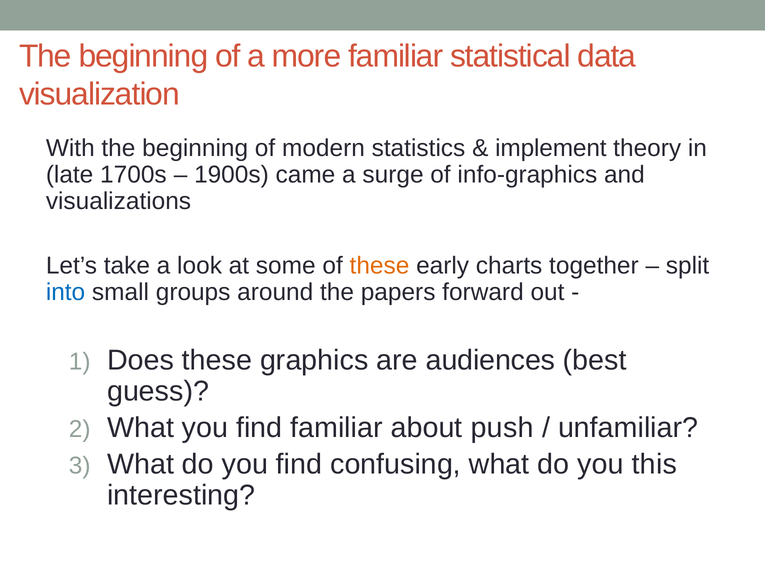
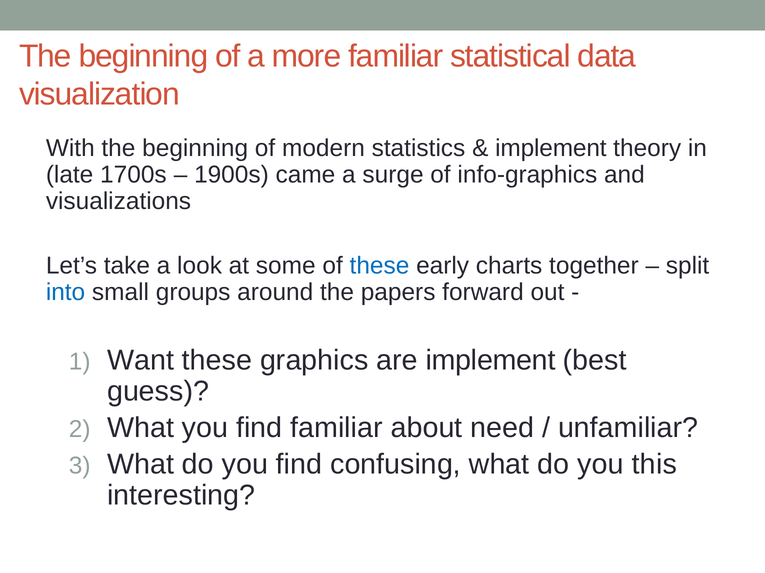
these at (379, 266) colour: orange -> blue
Does: Does -> Want
are audiences: audiences -> implement
push: push -> need
